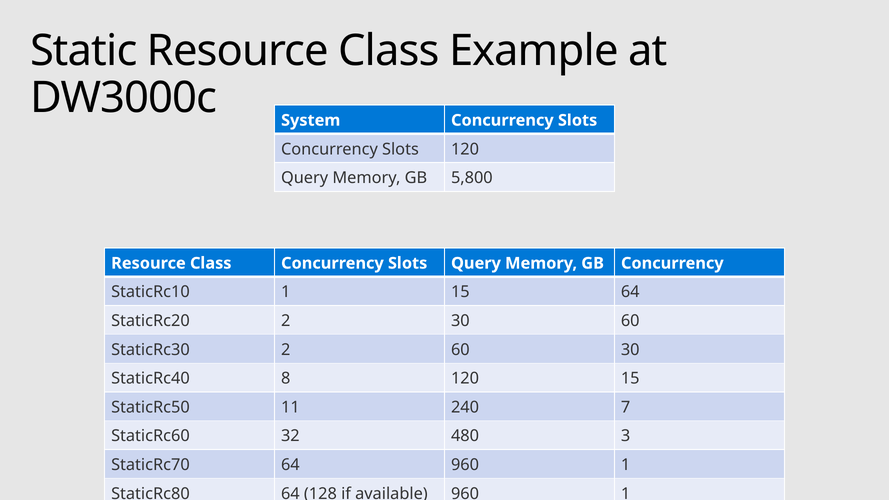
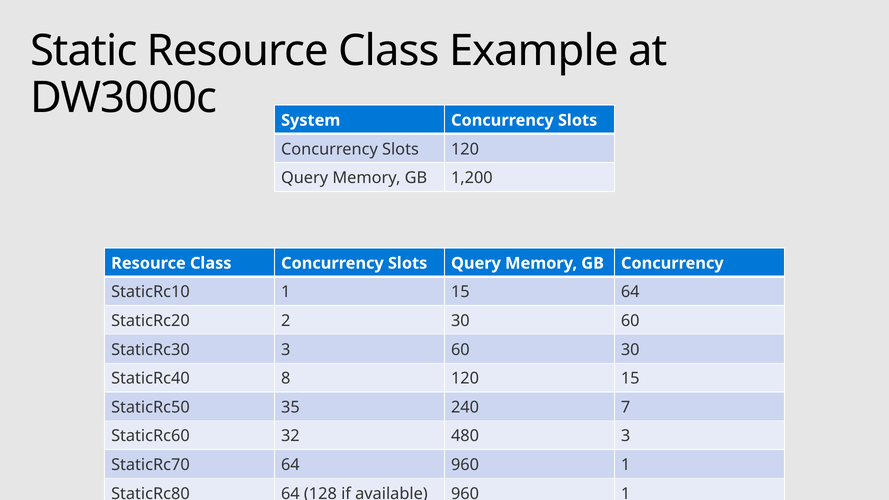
5,800: 5,800 -> 1,200
StaticRc30 2: 2 -> 3
11: 11 -> 35
